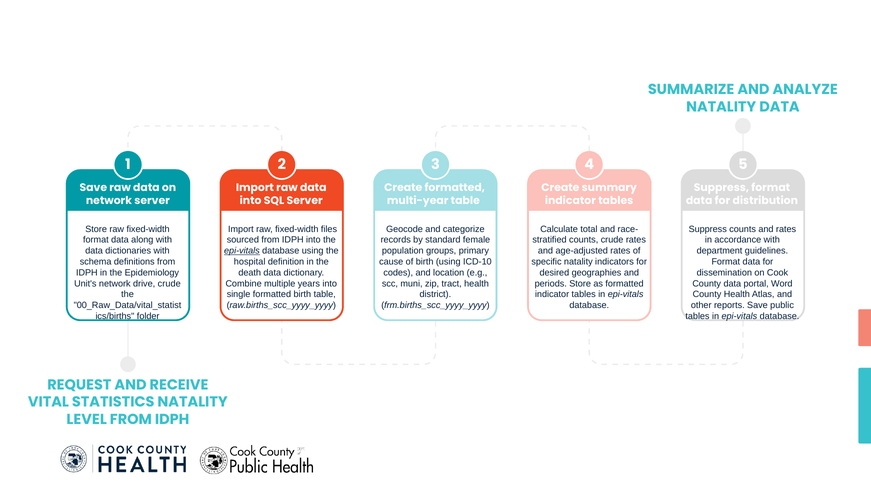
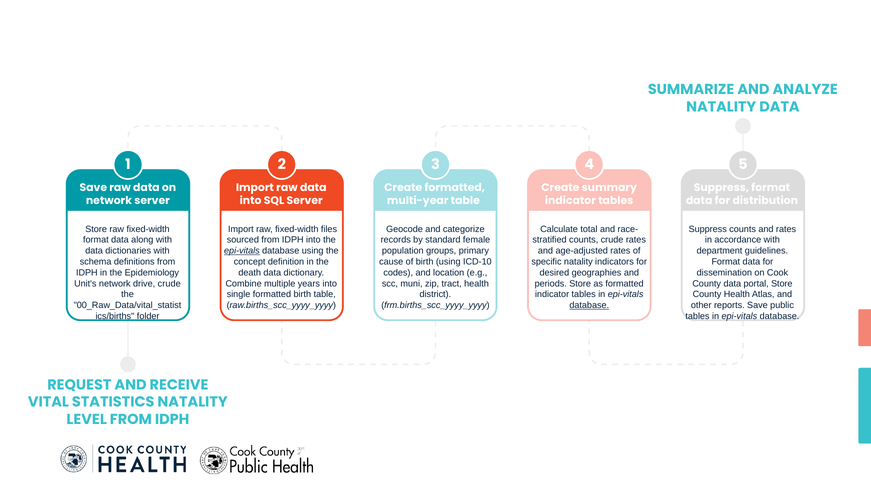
hospital: hospital -> concept
portal Word: Word -> Store
database at (589, 305) underline: none -> present
